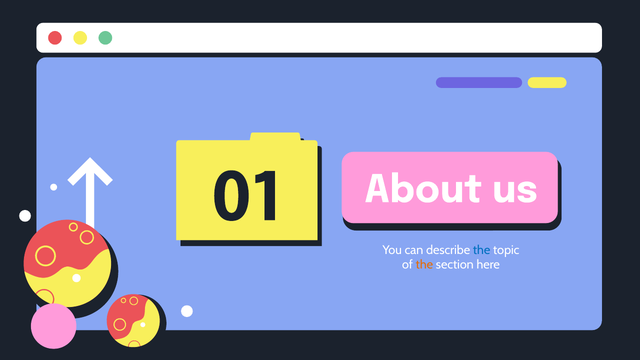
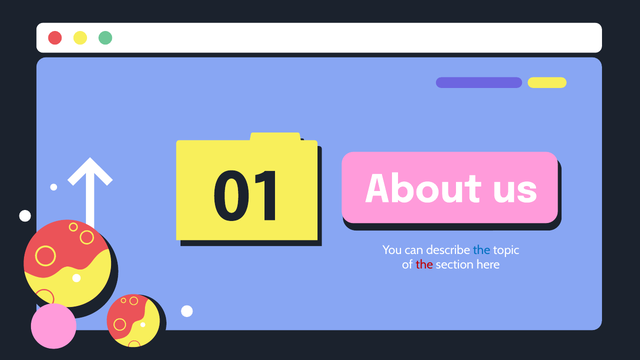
the at (424, 265) colour: orange -> red
